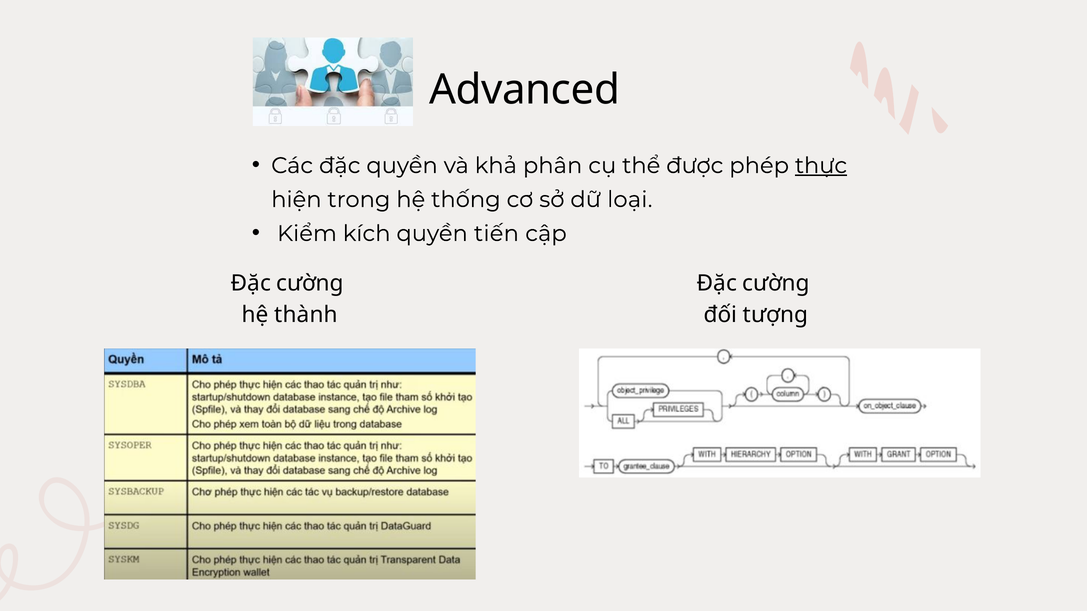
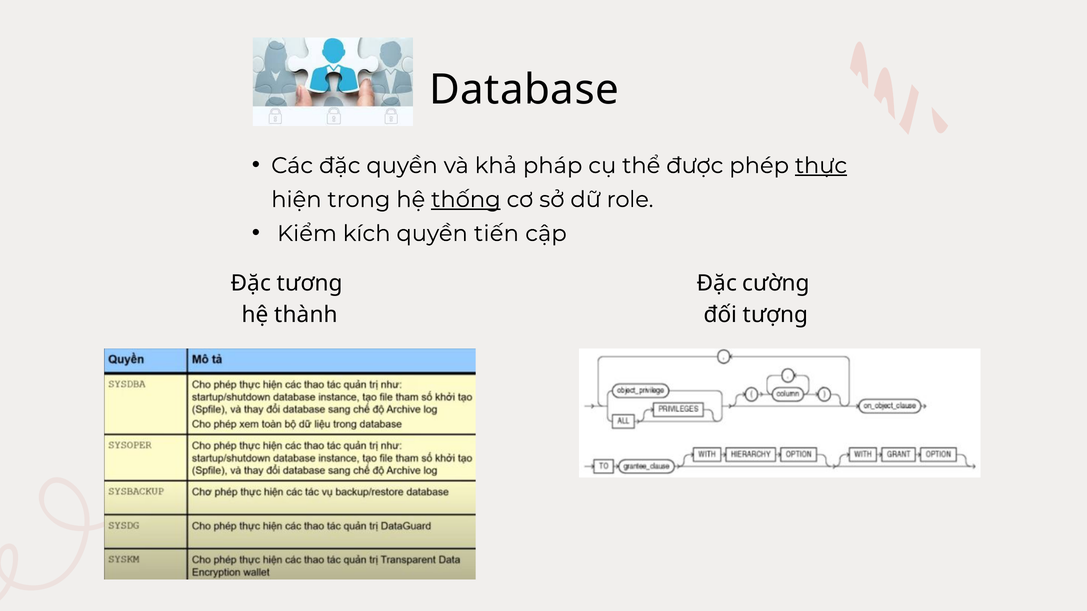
Advanced: Advanced -> Database
phân: phân -> pháp
thống underline: none -> present
loại: loại -> role
cường at (310, 283): cường -> tương
